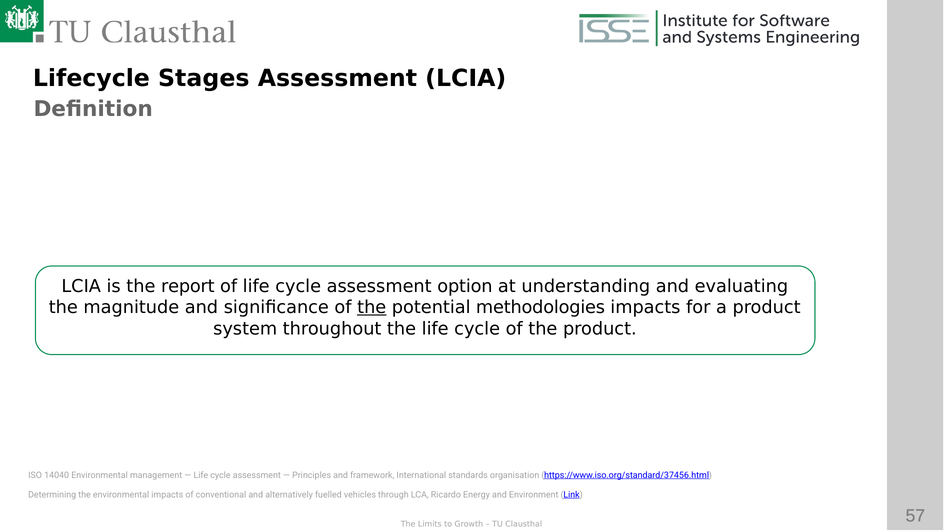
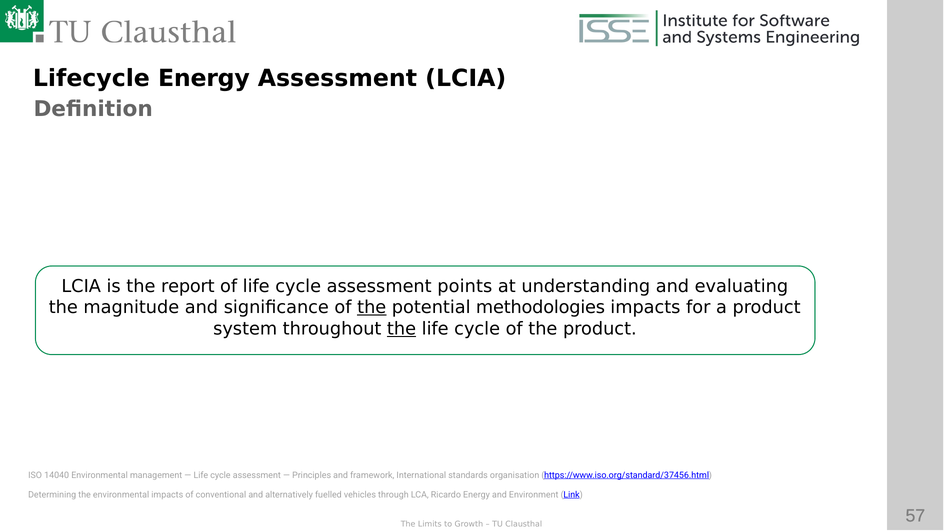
Lifecycle Stages: Stages -> Energy
option: option -> points
the at (402, 328) underline: none -> present
